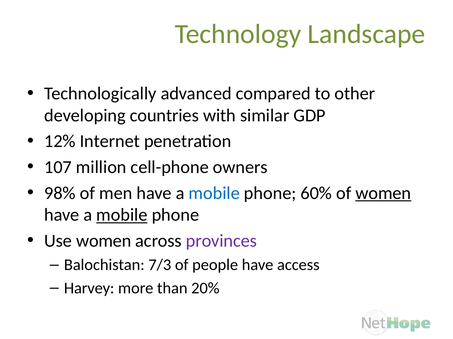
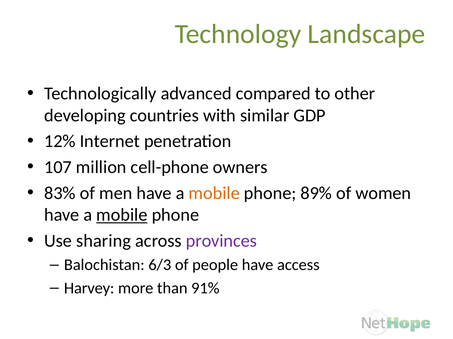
98%: 98% -> 83%
mobile at (214, 193) colour: blue -> orange
60%: 60% -> 89%
women at (383, 193) underline: present -> none
Use women: women -> sharing
7/3: 7/3 -> 6/3
20%: 20% -> 91%
